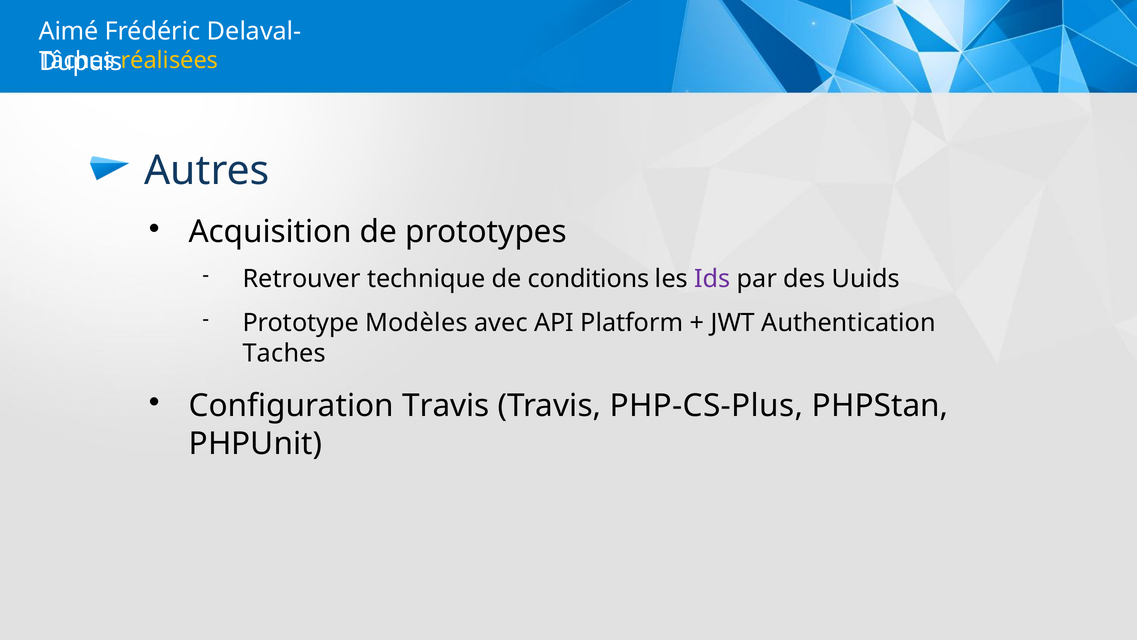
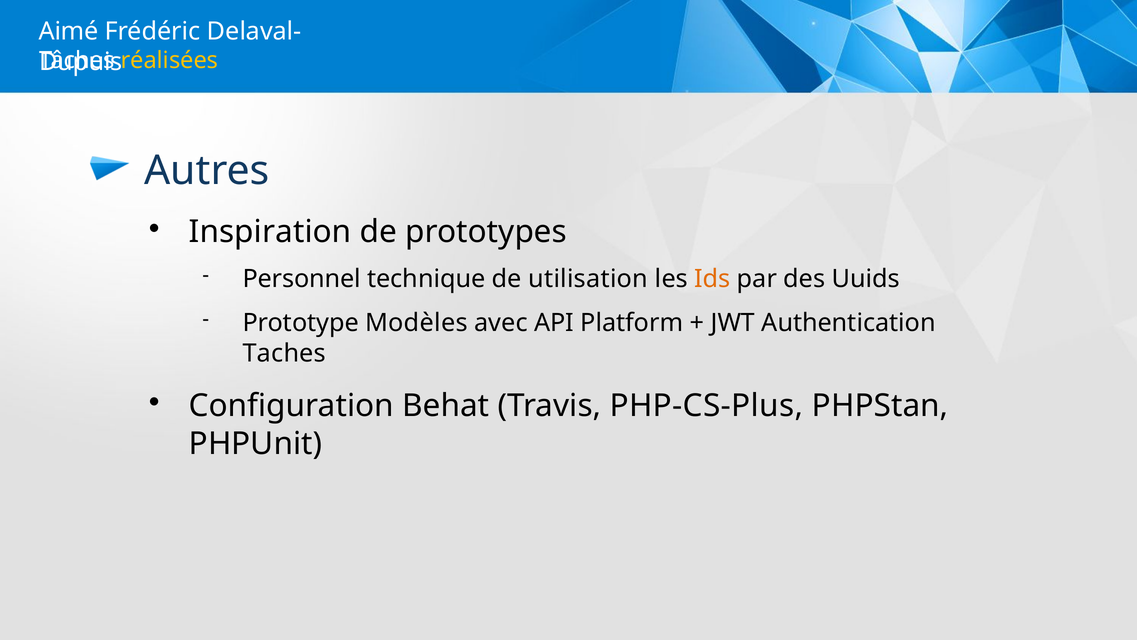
Acquisition: Acquisition -> Inspiration
Retrouver: Retrouver -> Personnel
conditions: conditions -> utilisation
Ids colour: purple -> orange
Configuration Travis: Travis -> Behat
